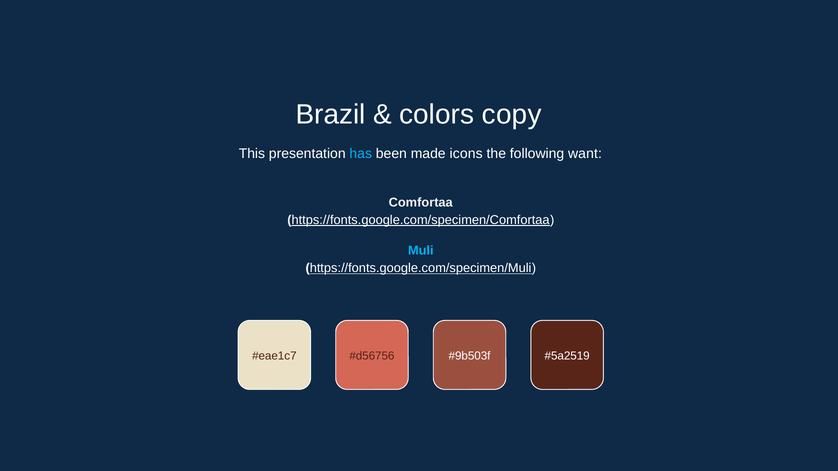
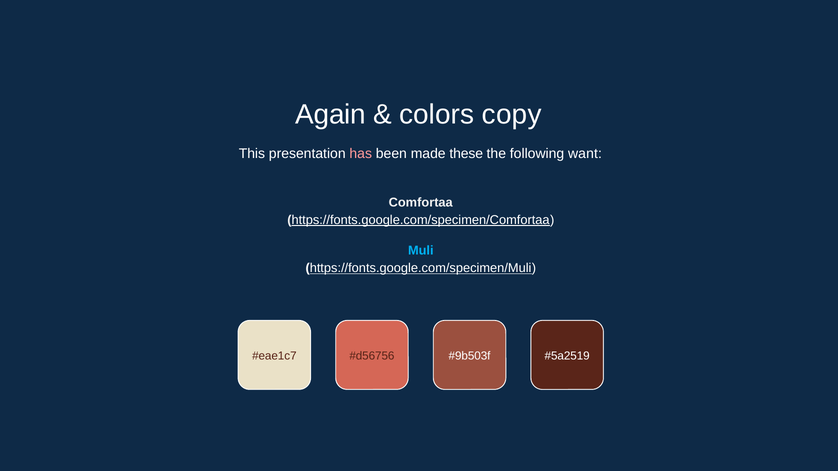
Brazil: Brazil -> Again
has colour: light blue -> pink
icons: icons -> these
